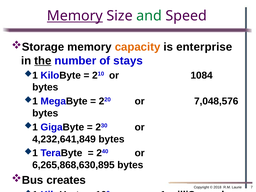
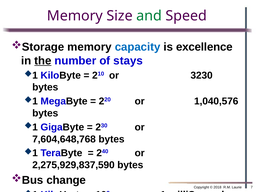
Memory at (75, 16) underline: present -> none
capacity colour: orange -> blue
enterprise: enterprise -> excellence
1084: 1084 -> 3230
7,048,576: 7,048,576 -> 1,040,576
4,232,641,849: 4,232,641,849 -> 7,604,648,768
6,265,868,630,895: 6,265,868,630,895 -> 2,275,929,837,590
creates: creates -> change
